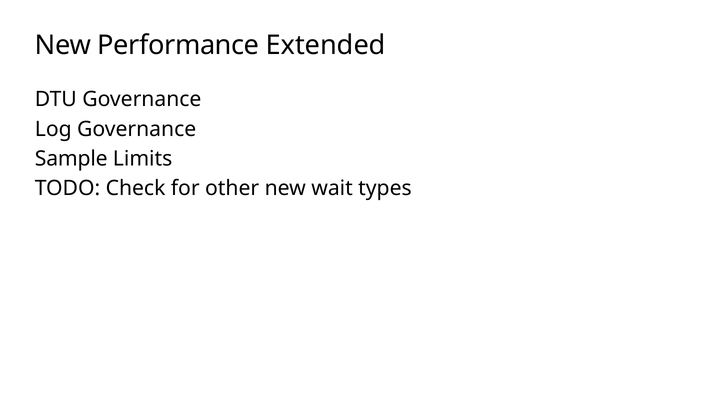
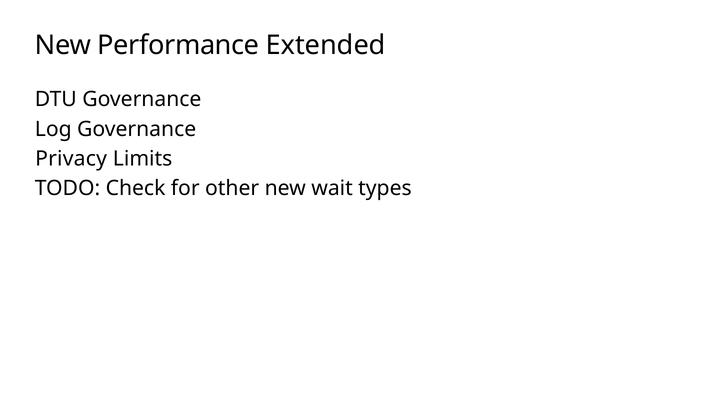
Sample: Sample -> Privacy
